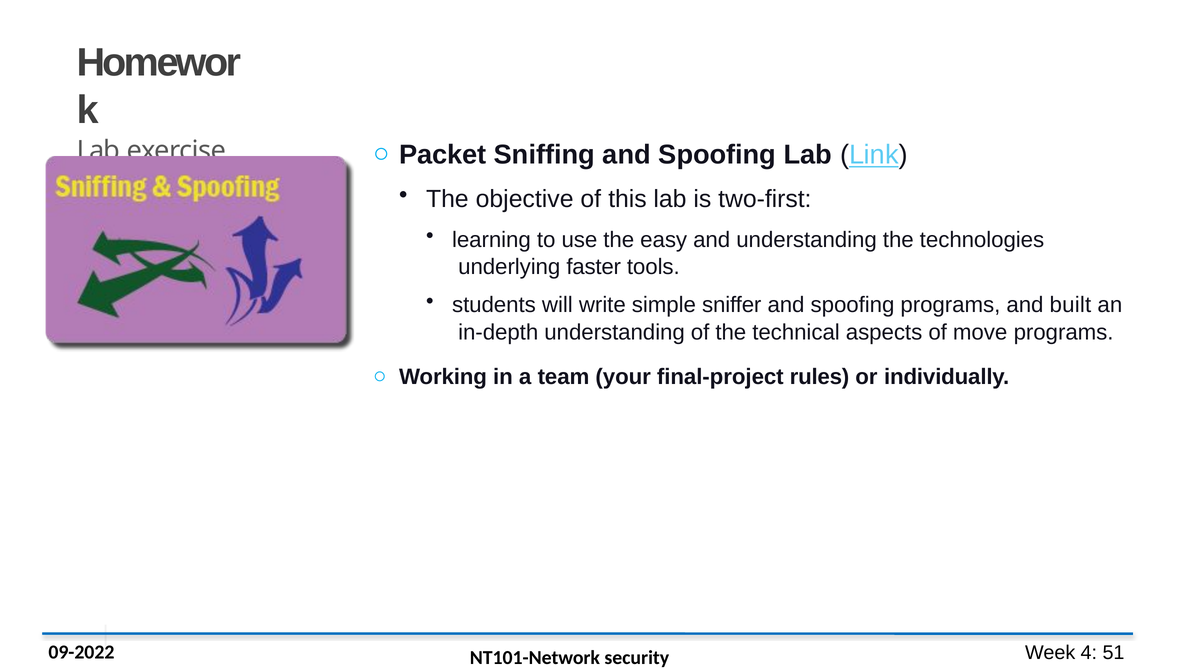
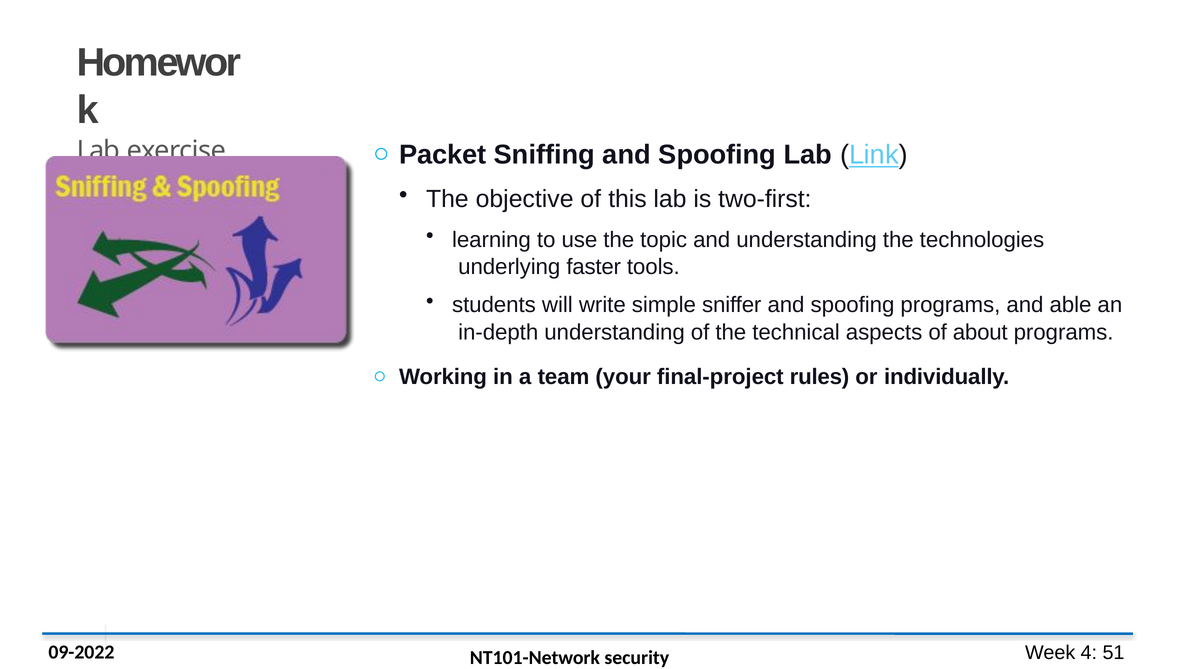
easy: easy -> topic
built: built -> able
move: move -> about
